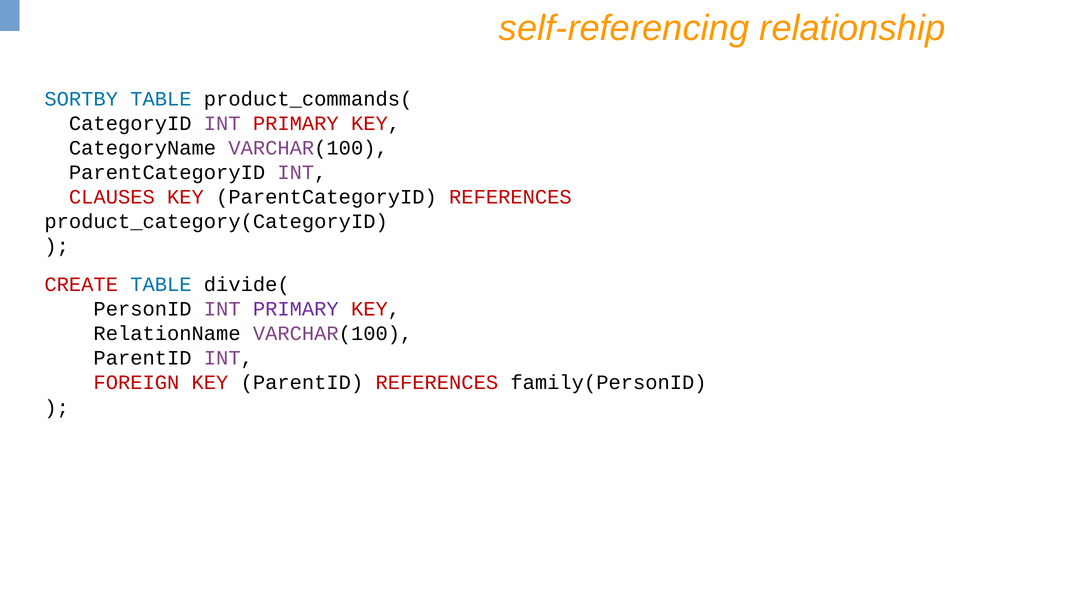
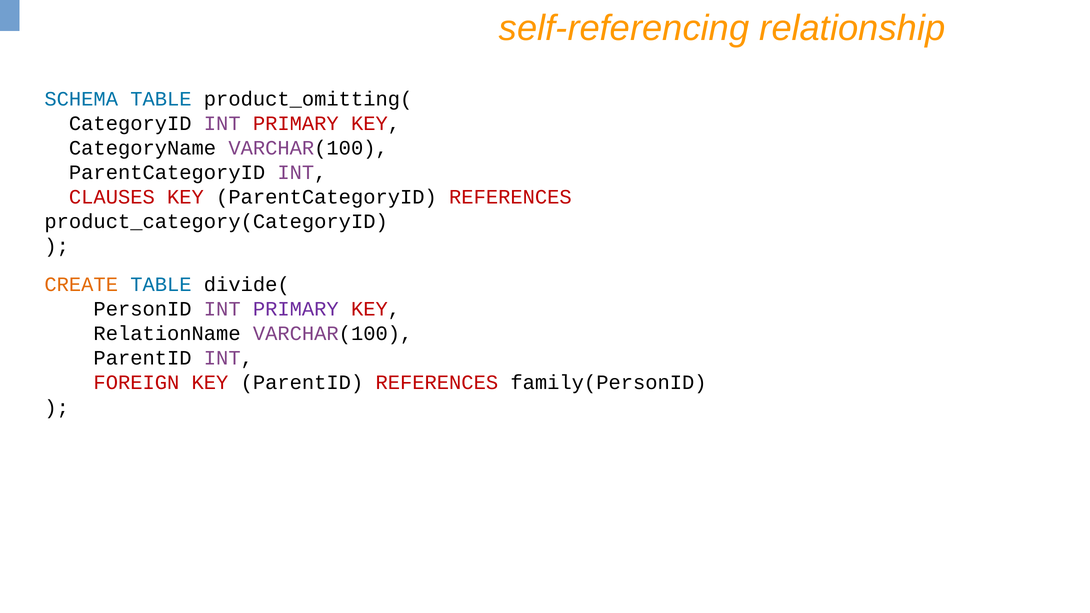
SORTBY: SORTBY -> SCHEMA
product_commands(: product_commands( -> product_omitting(
CREATE colour: red -> orange
